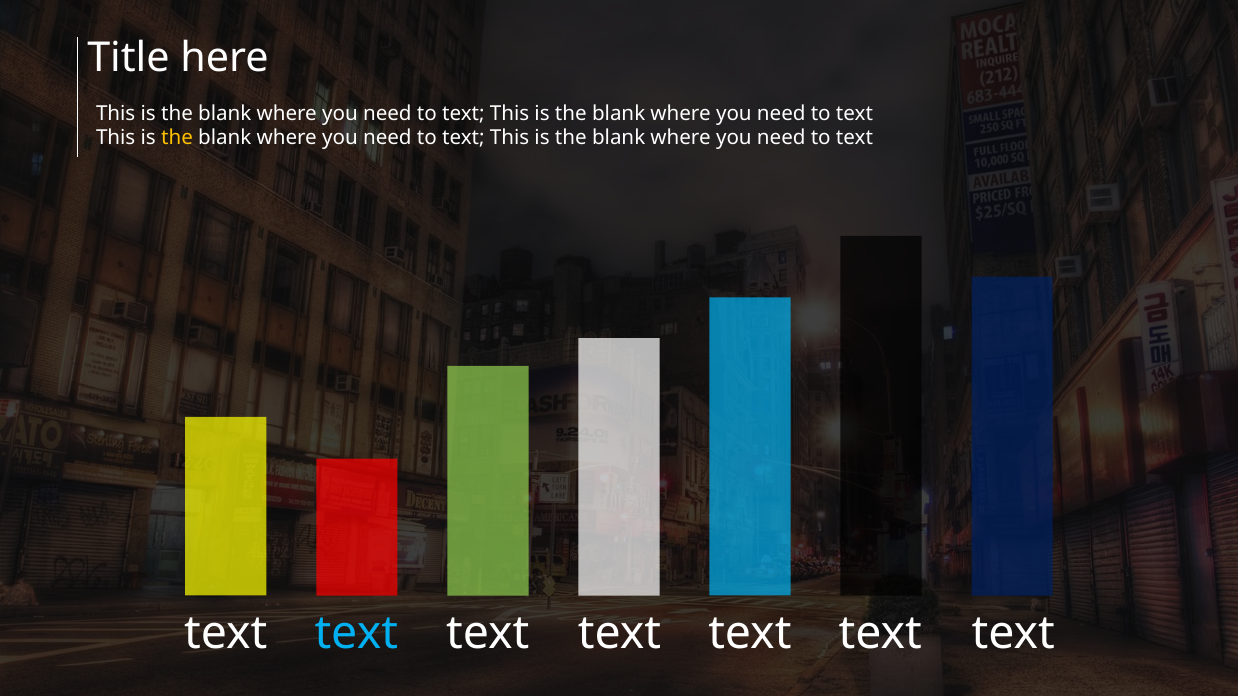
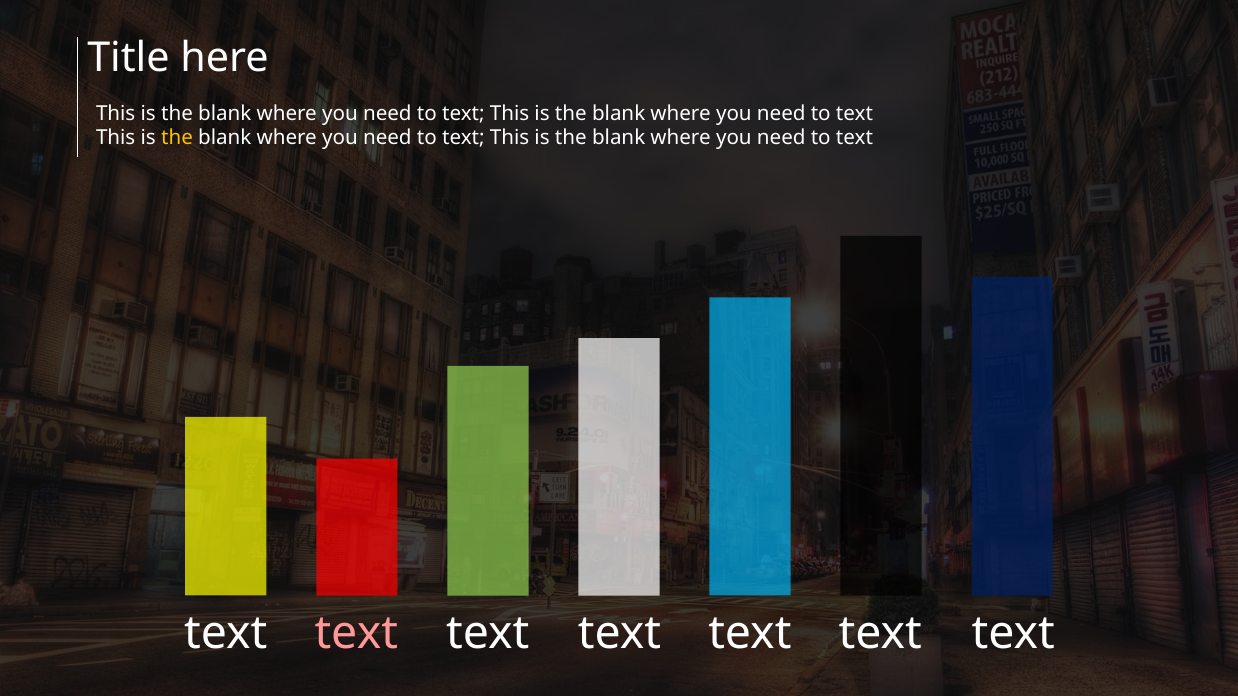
text at (356, 634) colour: light blue -> pink
